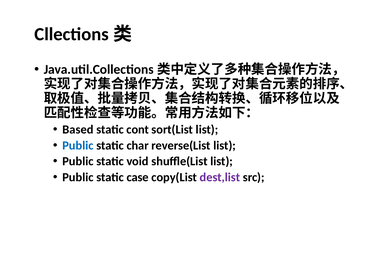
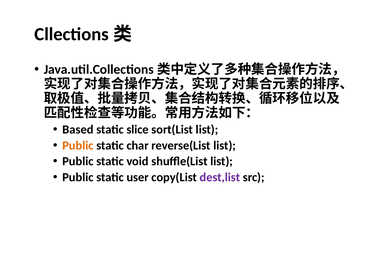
cont: cont -> slice
Public at (78, 145) colour: blue -> orange
case: case -> user
